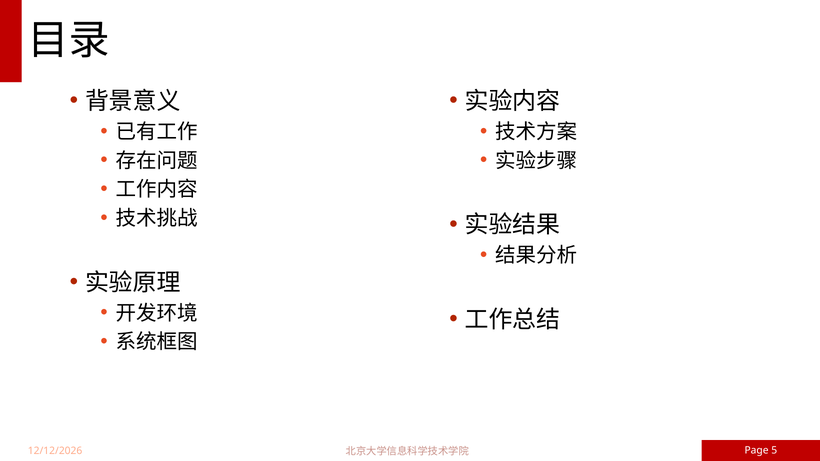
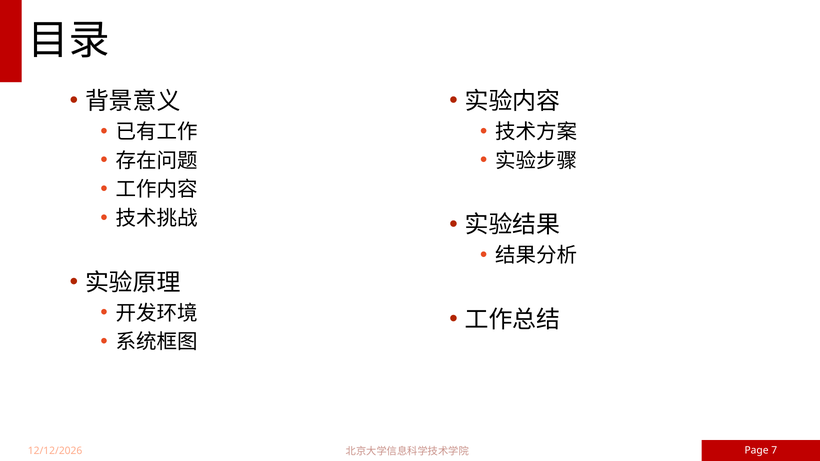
5: 5 -> 7
